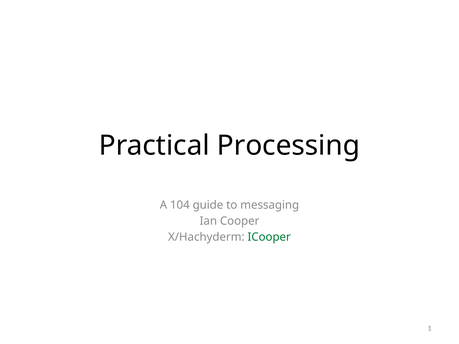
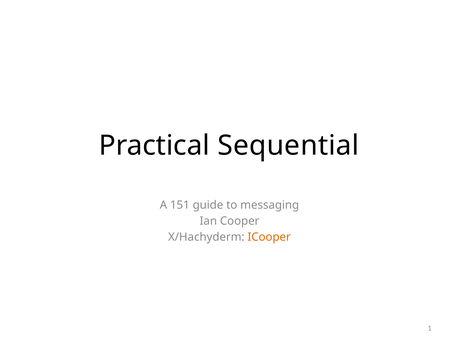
Processing: Processing -> Sequential
104: 104 -> 151
ICooper colour: green -> orange
